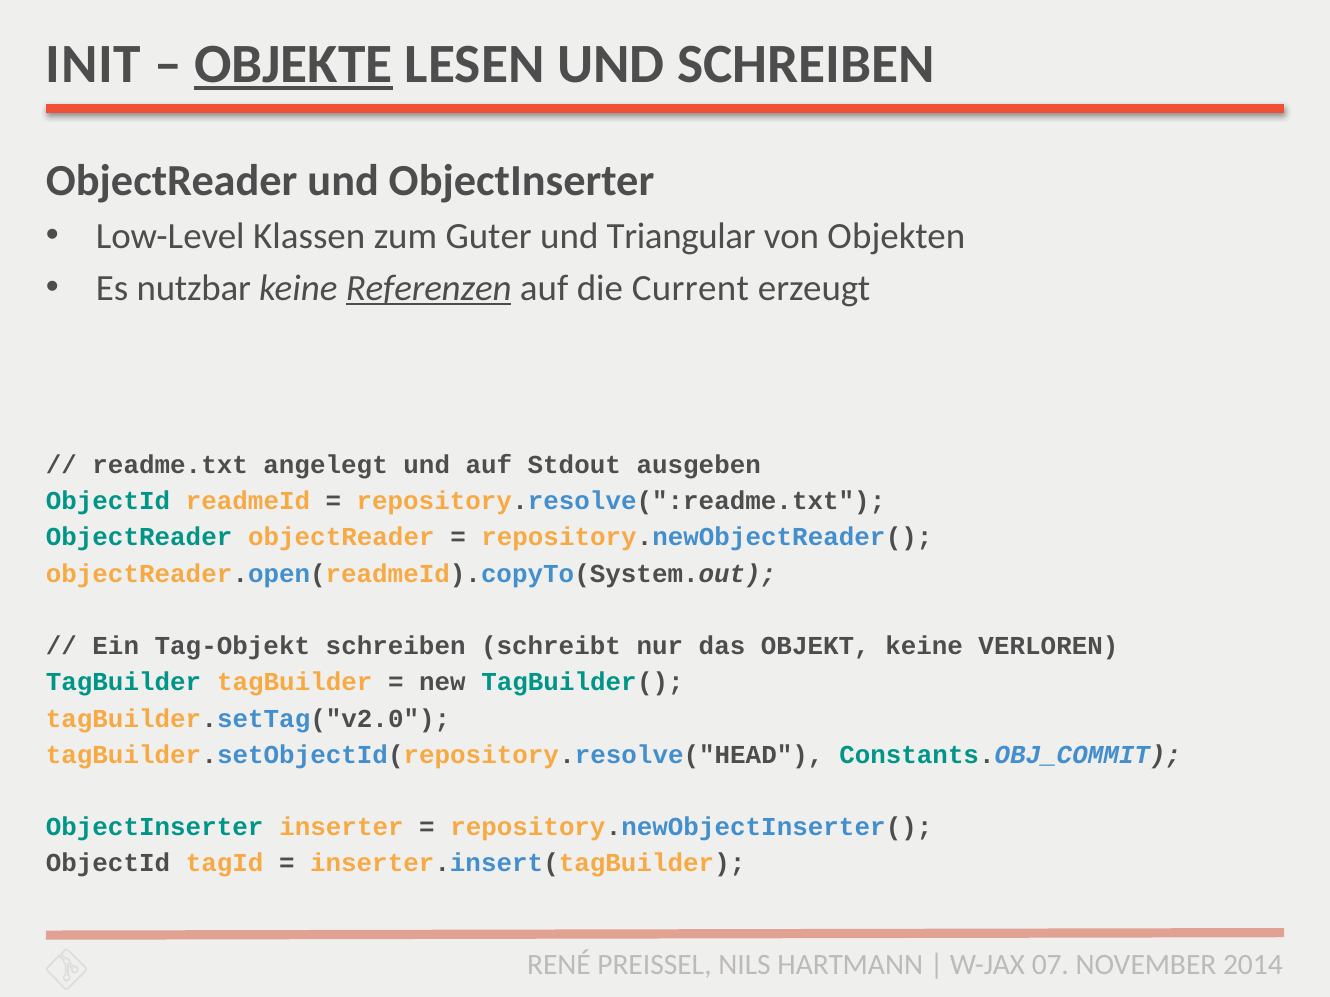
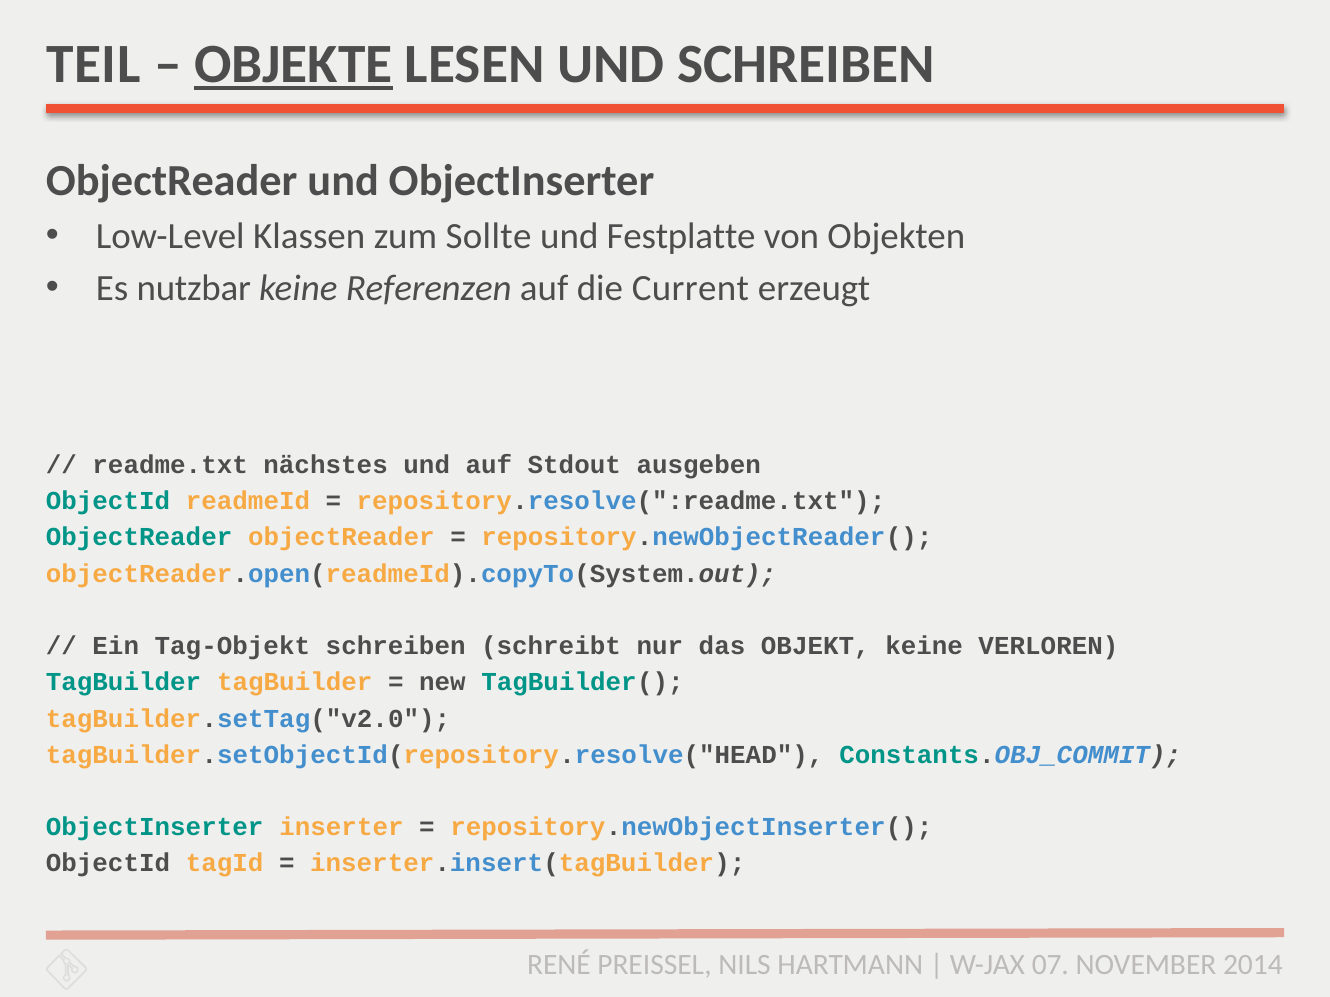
INIT: INIT -> TEIL
Guter: Guter -> Sollte
Triangular: Triangular -> Festplatte
Referenzen underline: present -> none
angelegt: angelegt -> nächstes
